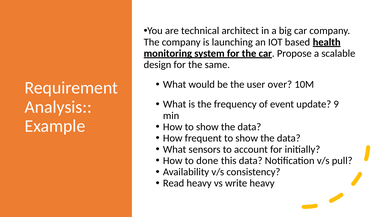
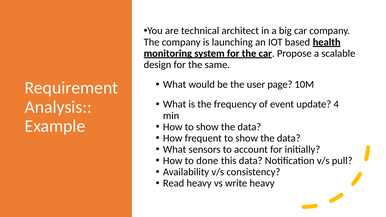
over: over -> page
9: 9 -> 4
